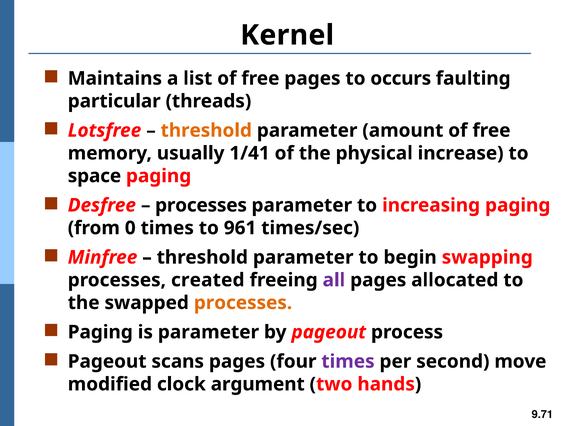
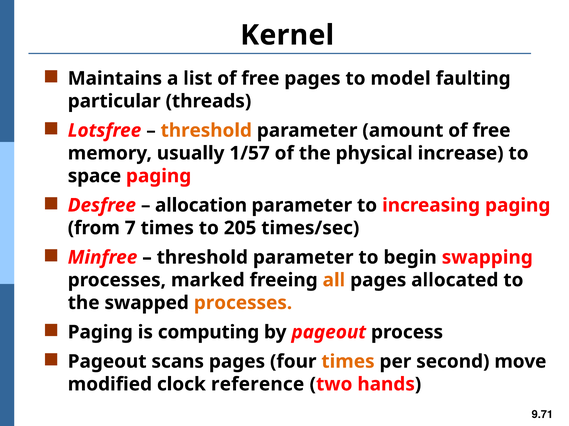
occurs: occurs -> model
1/41: 1/41 -> 1/57
processes at (201, 206): processes -> allocation
0: 0 -> 7
961: 961 -> 205
created: created -> marked
all colour: purple -> orange
is parameter: parameter -> computing
times at (348, 362) colour: purple -> orange
argument: argument -> reference
